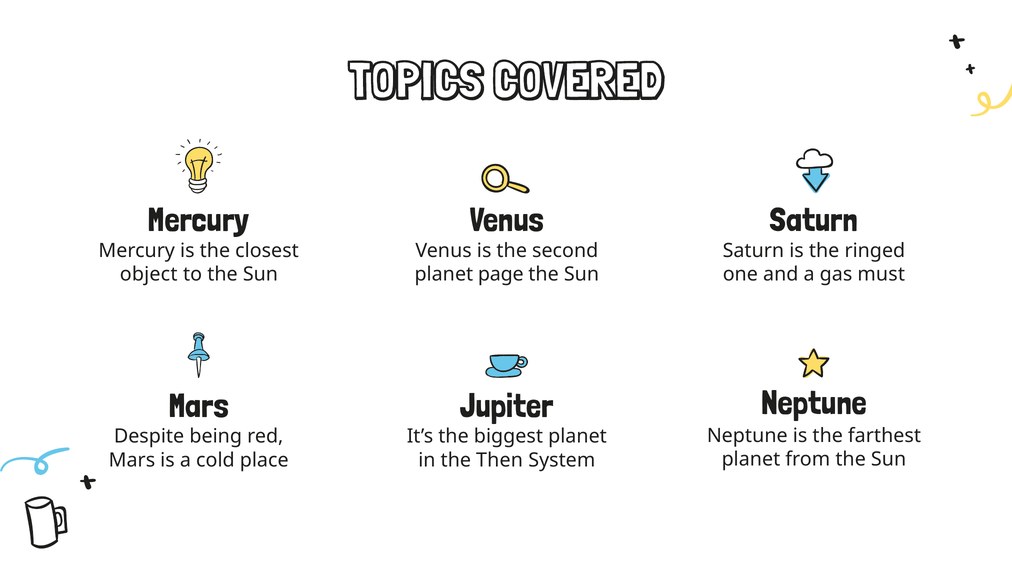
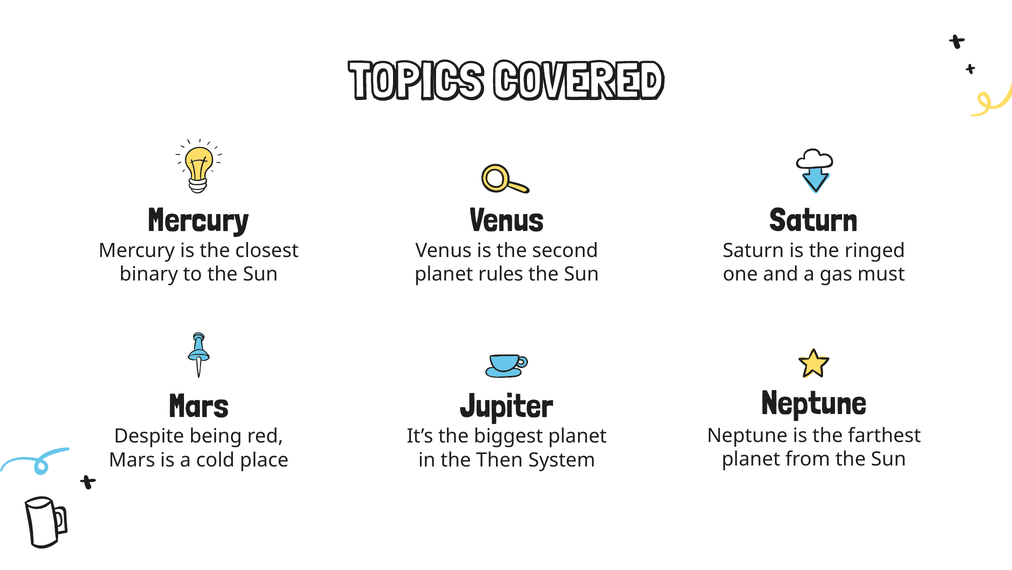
object: object -> binary
page: page -> rules
